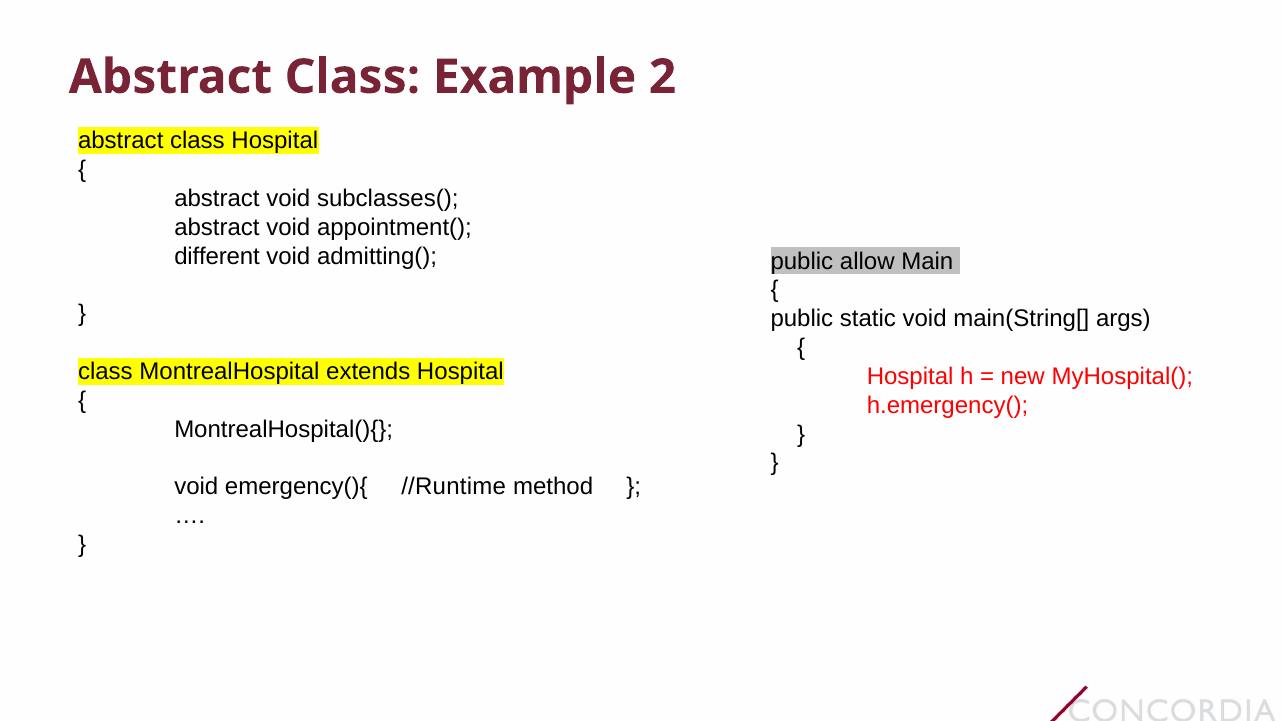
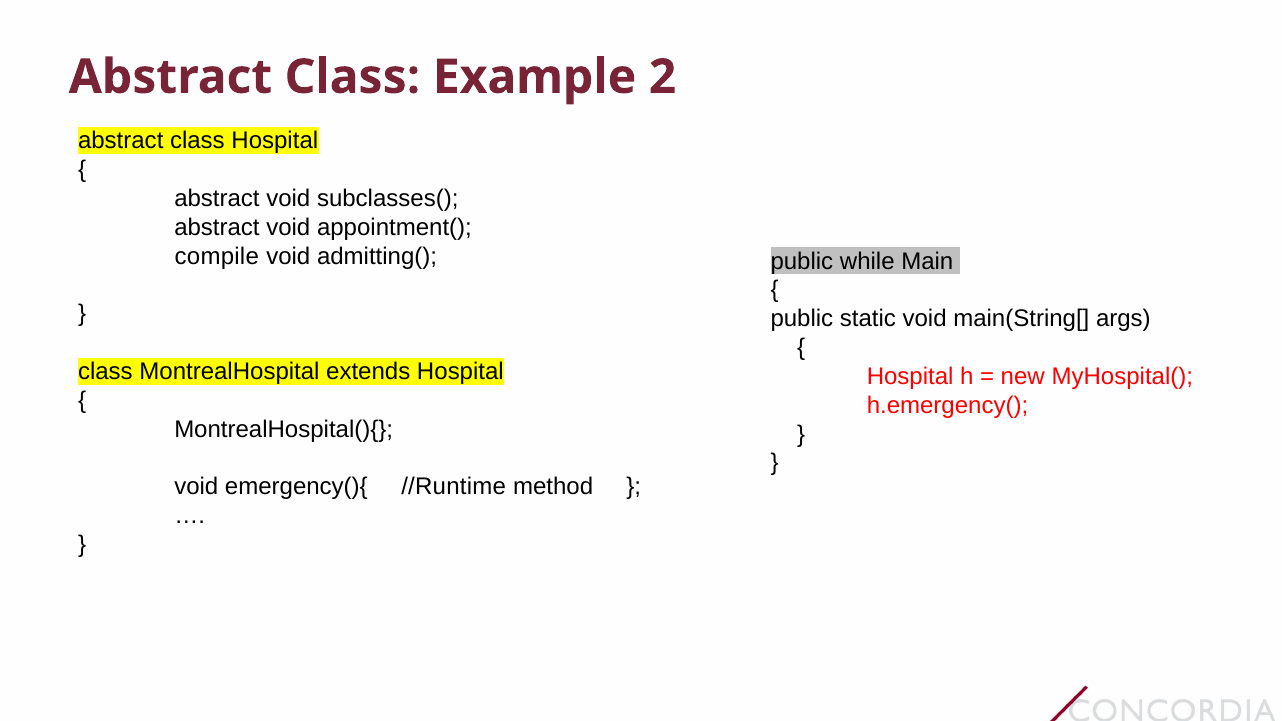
different: different -> compile
allow: allow -> while
